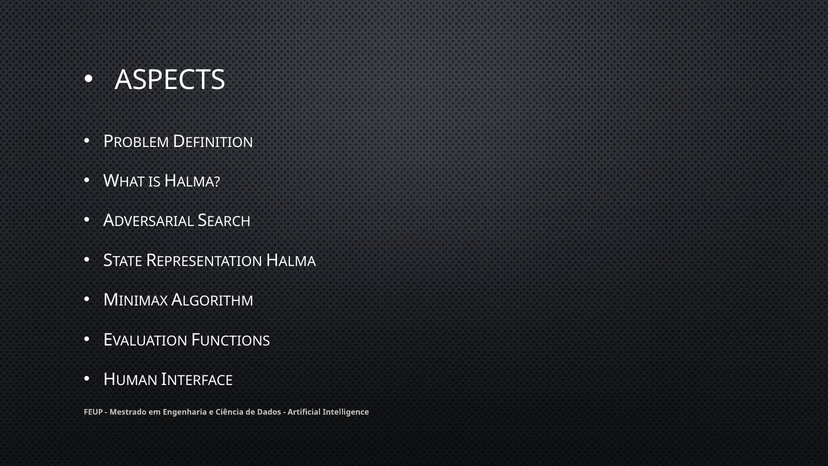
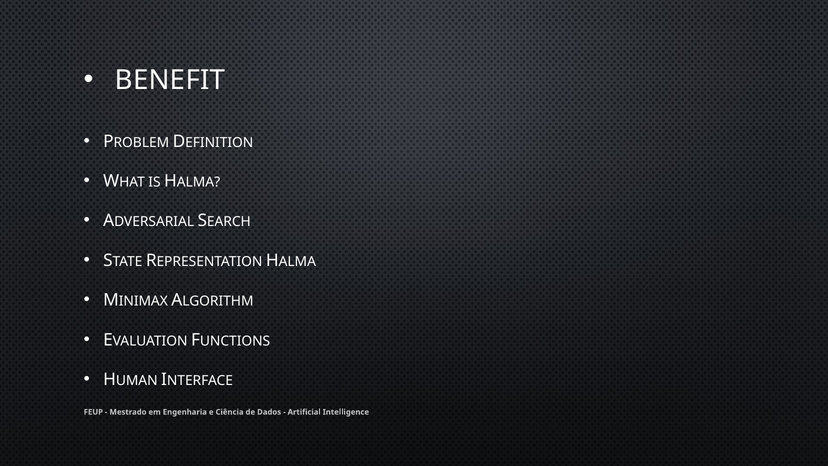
ASPECTS: ASPECTS -> BENEFIT
